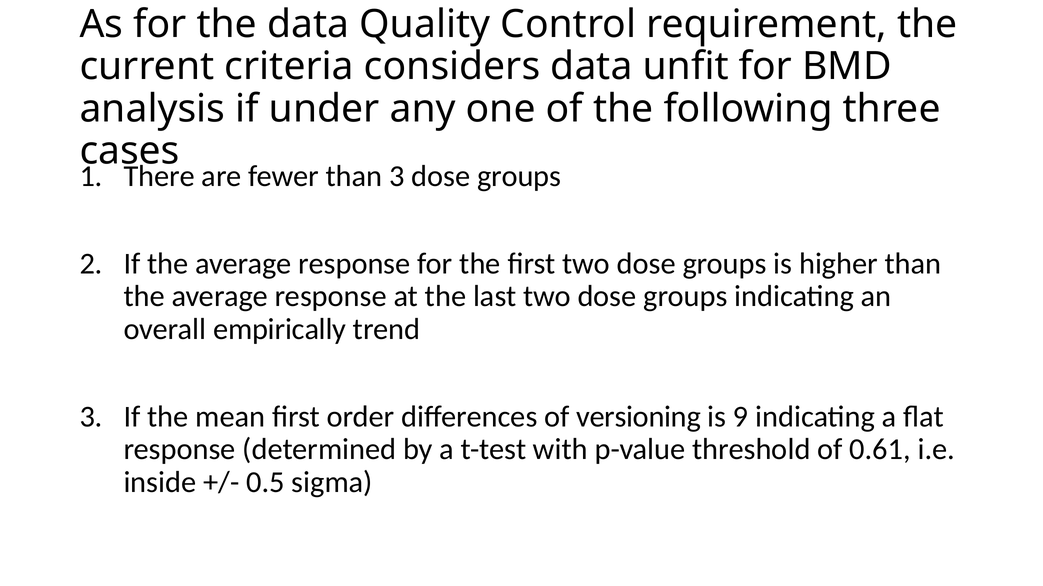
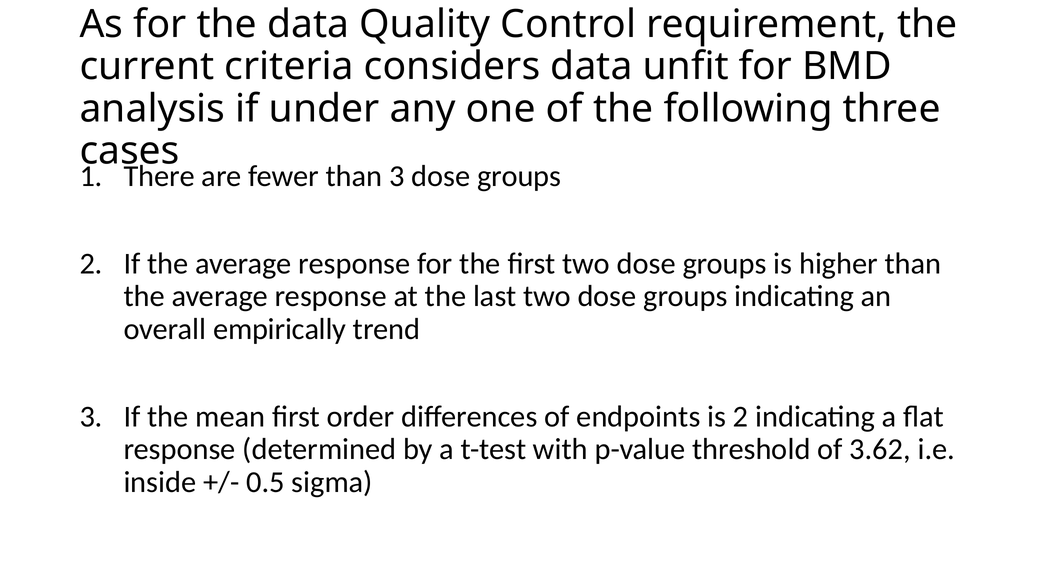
versioning: versioning -> endpoints
is 9: 9 -> 2
0.61: 0.61 -> 3.62
